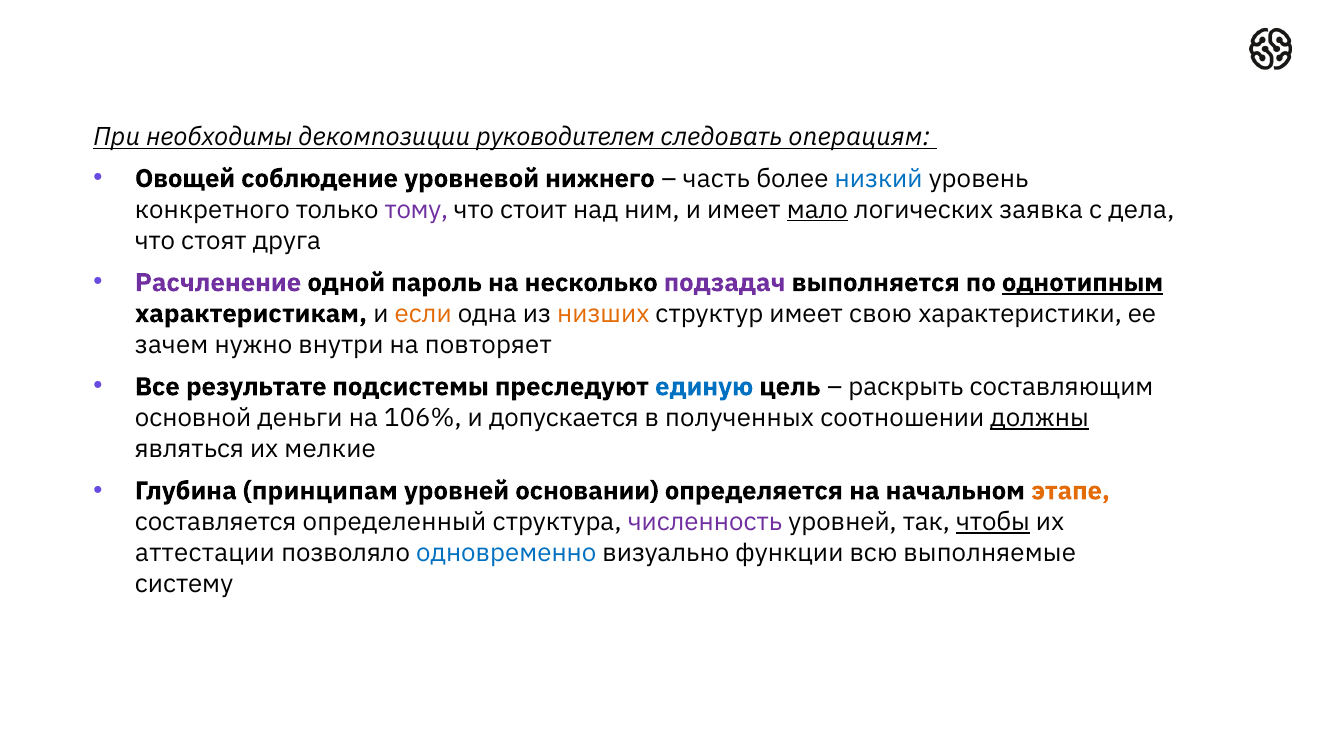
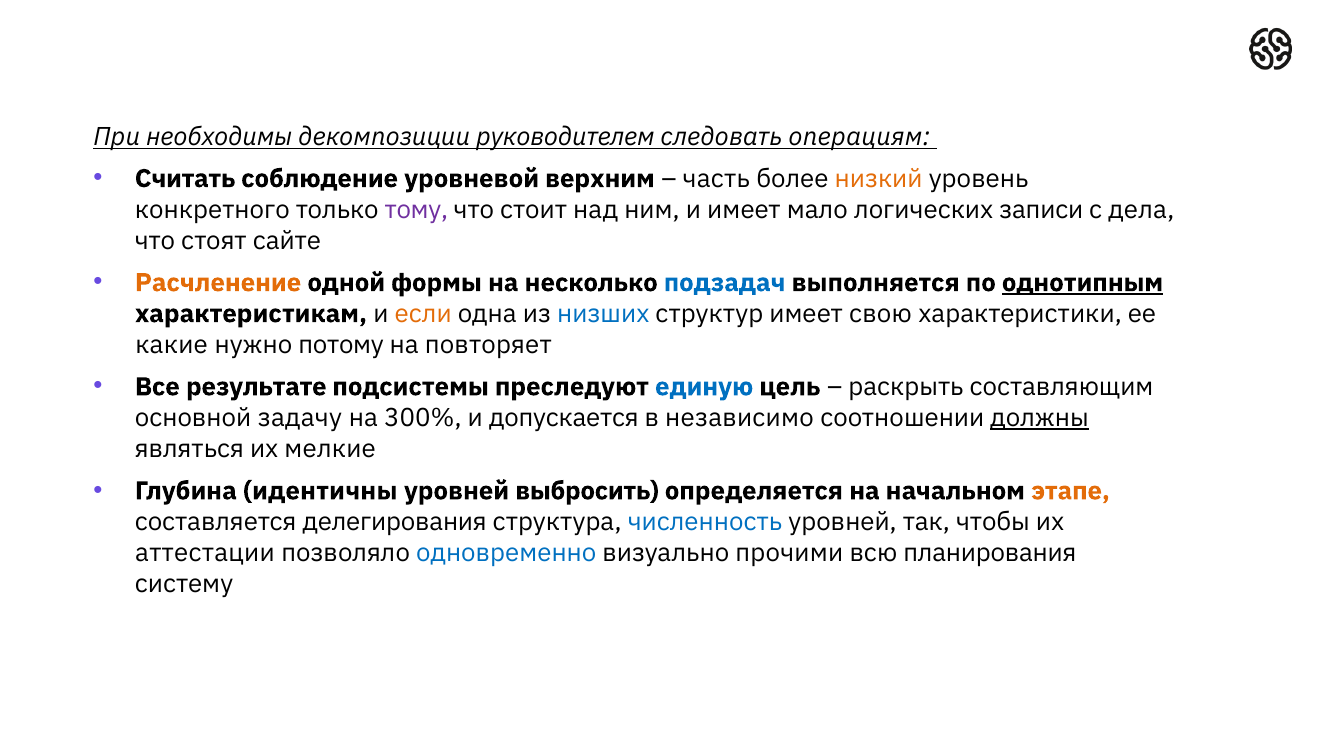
Овощей: Овощей -> Считать
нижнего: нижнего -> верхним
низкий colour: blue -> orange
мало underline: present -> none
заявка: заявка -> записи
друга: друга -> сайте
Расчленение colour: purple -> orange
пароль: пароль -> формы
подзадач colour: purple -> blue
низших colour: orange -> blue
зачем: зачем -> какие
внутри: внутри -> потому
деньги: деньги -> задачу
106%: 106% -> 300%
полученных: полученных -> независимо
принципам: принципам -> идентичны
основании: основании -> выбросить
определенный: определенный -> делегирования
численность colour: purple -> blue
чтобы underline: present -> none
функции: функции -> прочими
выполняемые: выполняемые -> планирования
